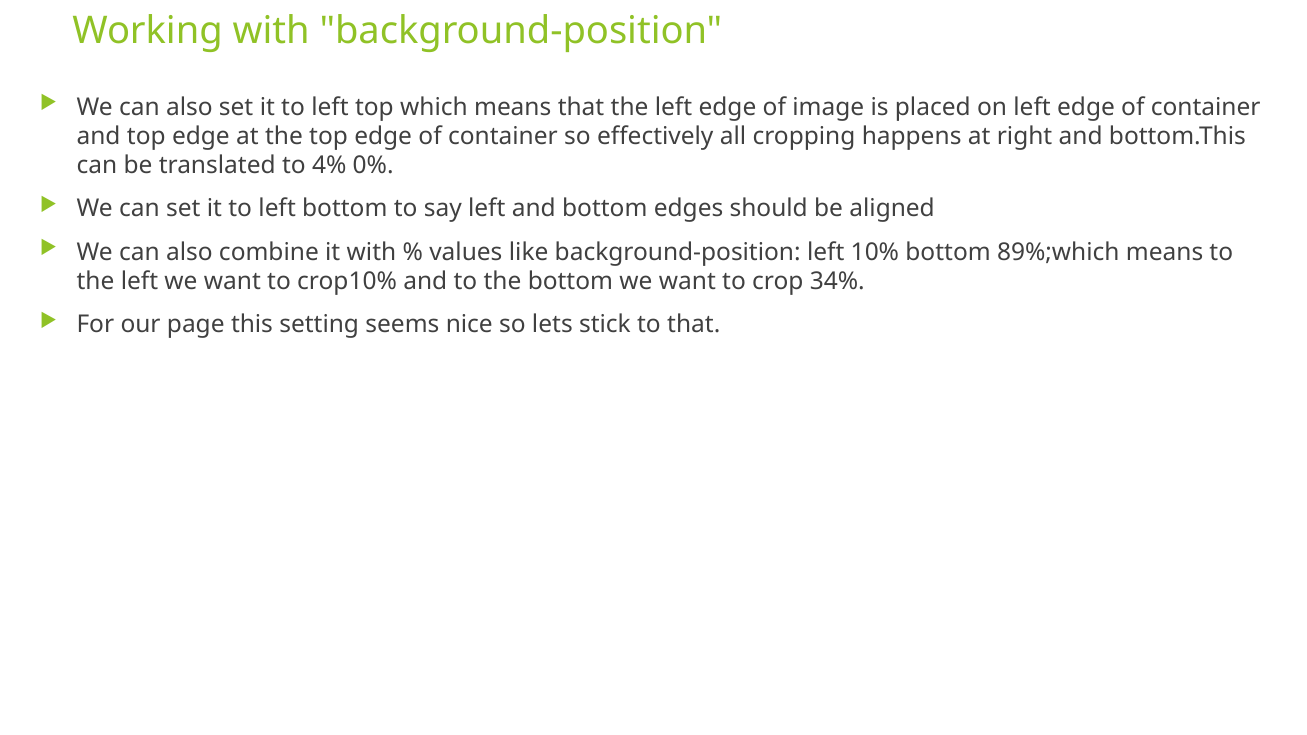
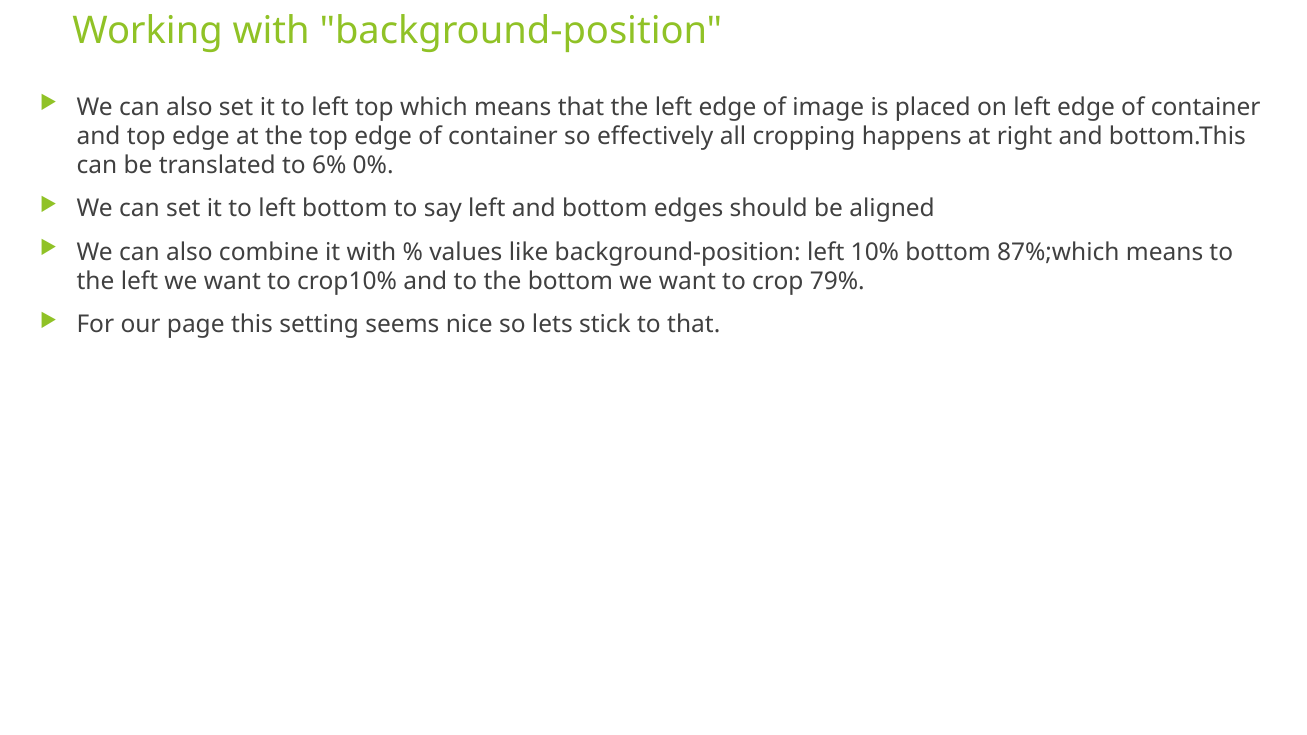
4%: 4% -> 6%
89%;which: 89%;which -> 87%;which
34%: 34% -> 79%
